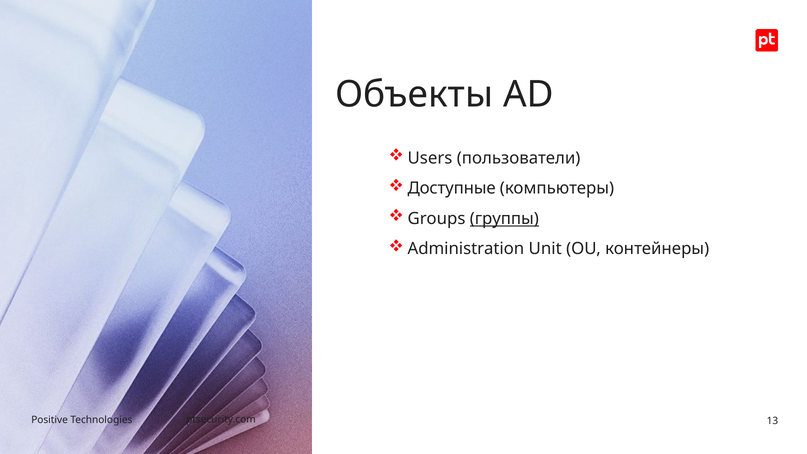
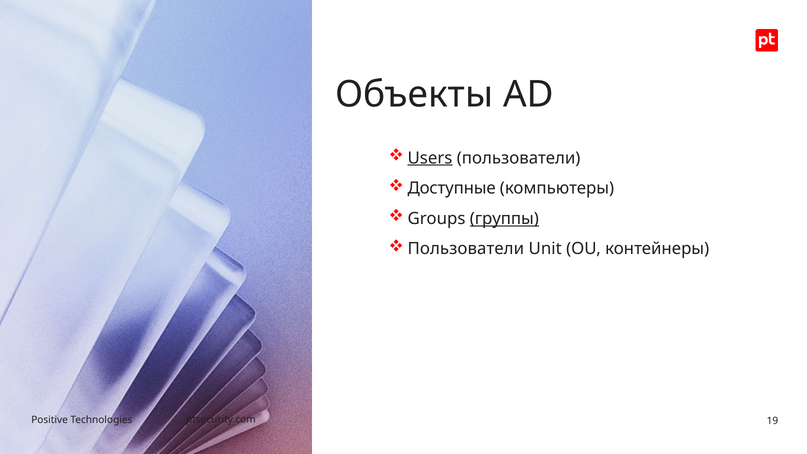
Users underline: none -> present
Administration at (466, 249): Administration -> Пользователи
13: 13 -> 19
